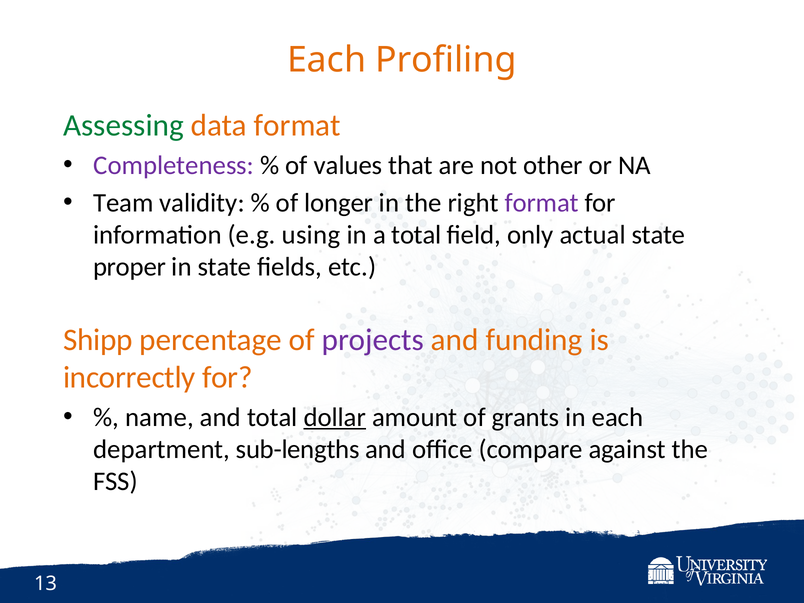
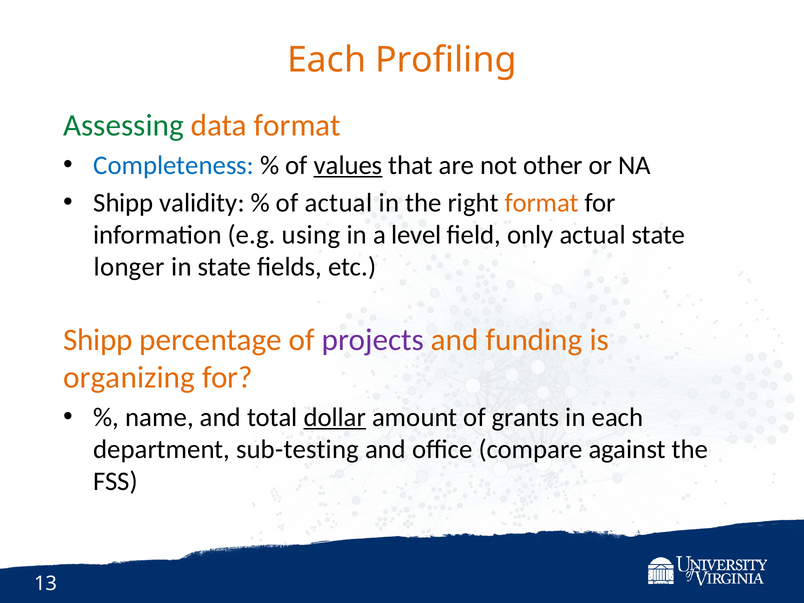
Completeness colour: purple -> blue
values underline: none -> present
Team at (123, 203): Team -> Shipp
of longer: longer -> actual
format at (542, 203) colour: purple -> orange
a total: total -> level
proper: proper -> longer
incorrectly: incorrectly -> organizing
sub-lengths: sub-lengths -> sub-testing
